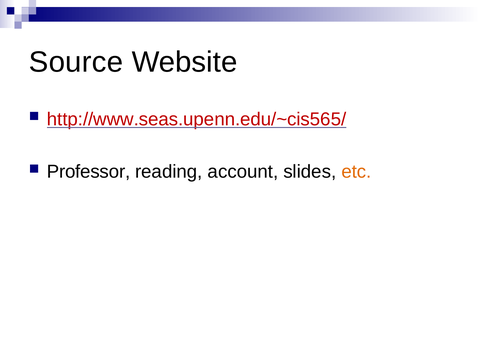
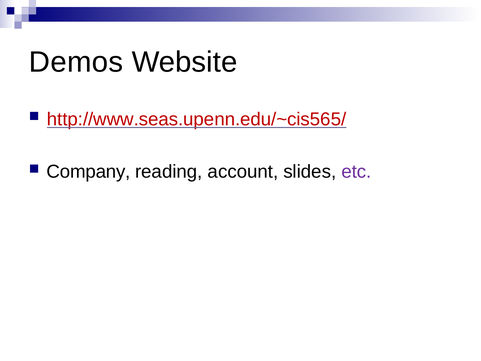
Source: Source -> Demos
Professor: Professor -> Company
etc colour: orange -> purple
